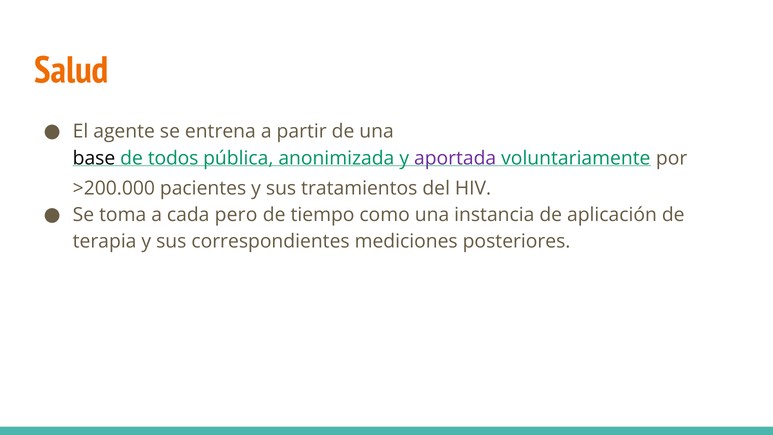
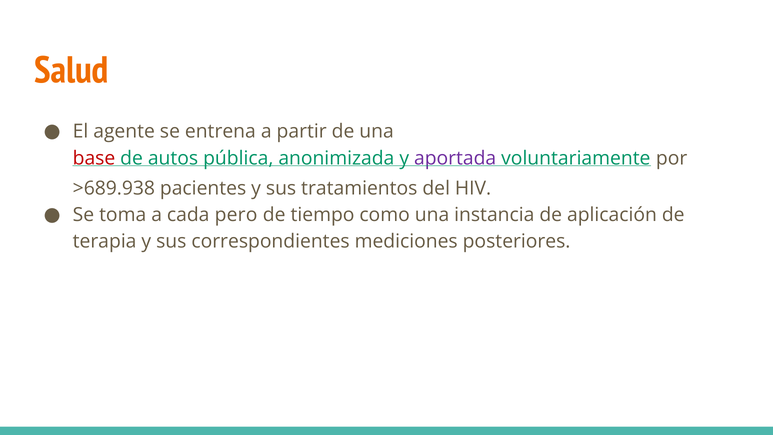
base colour: black -> red
todos: todos -> autos
>200.000: >200.000 -> >689.938
